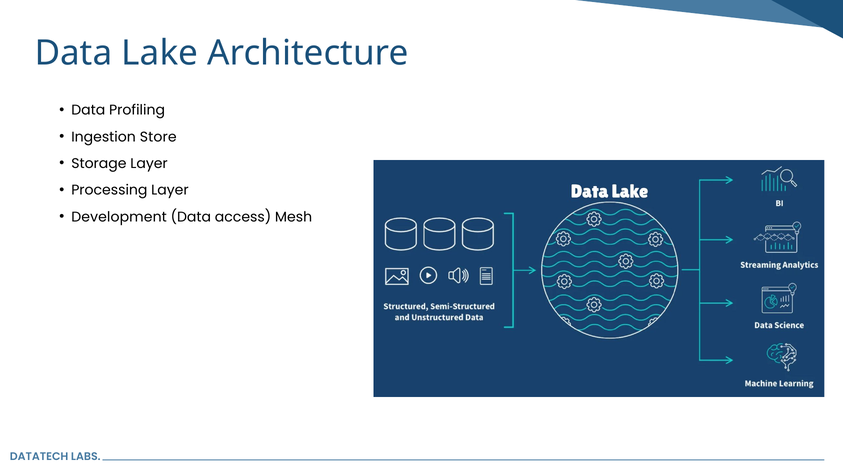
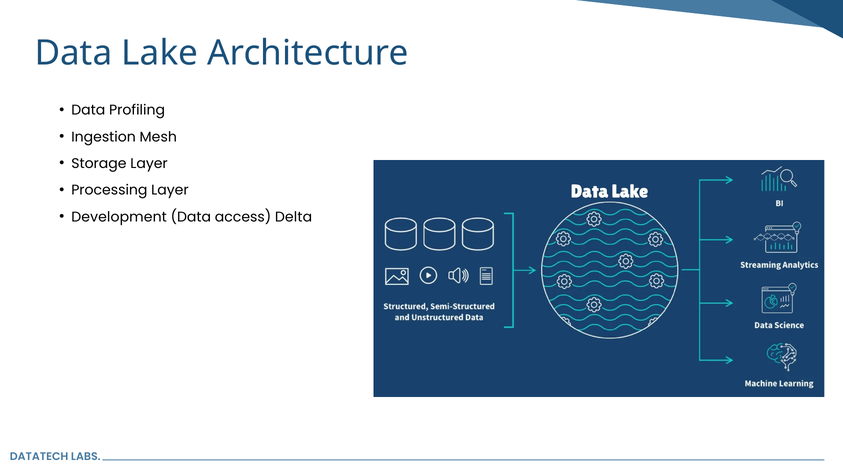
Store: Store -> Mesh
Mesh: Mesh -> Delta
